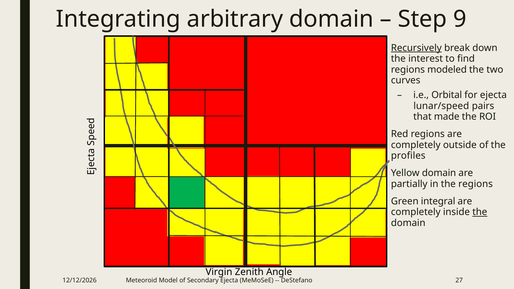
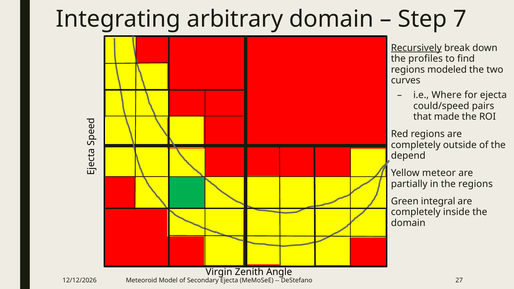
9: 9 -> 7
interest: interest -> profiles
Orbital: Orbital -> Where
lunar/speed: lunar/speed -> could/speed
profiles: profiles -> depend
Yellow domain: domain -> meteor
the at (480, 212) underline: present -> none
